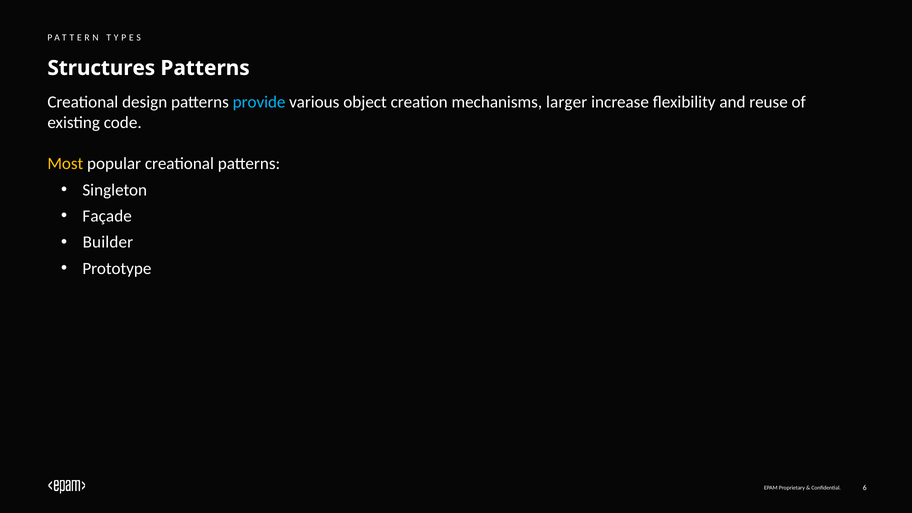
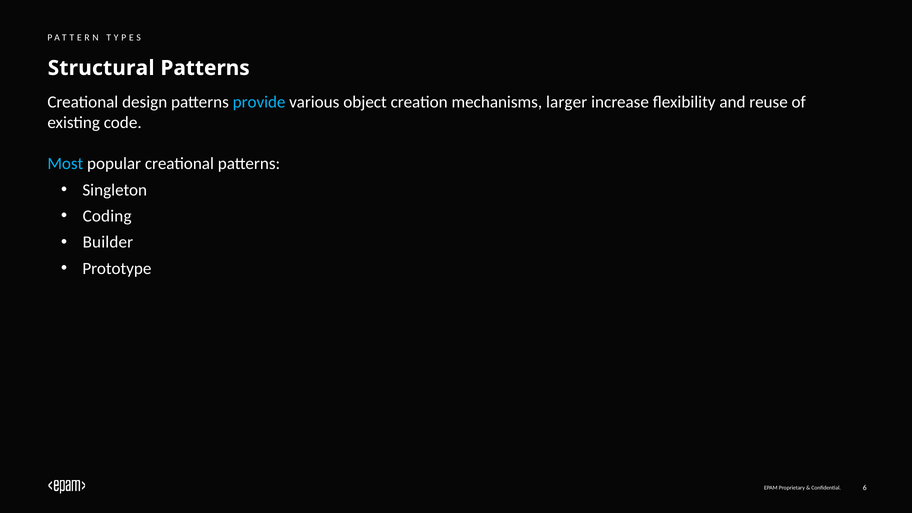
Structures: Structures -> Structural
Most colour: yellow -> light blue
Façade: Façade -> Coding
